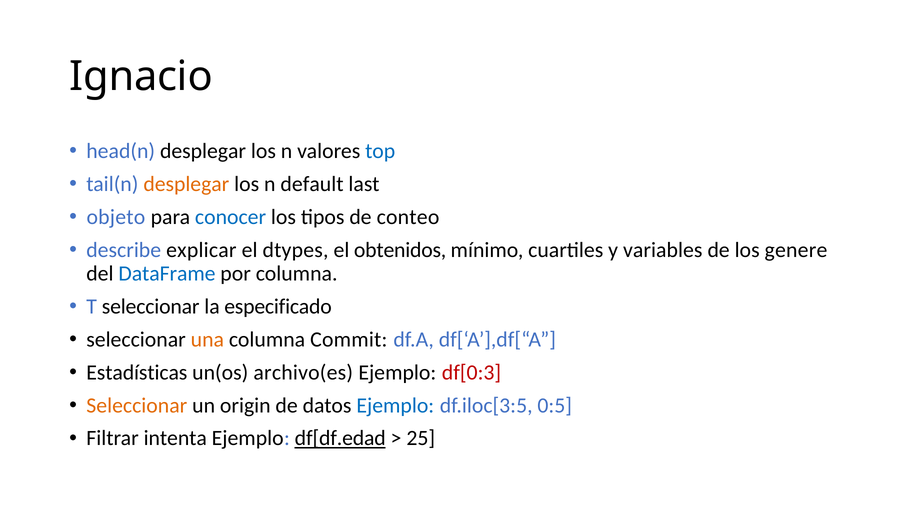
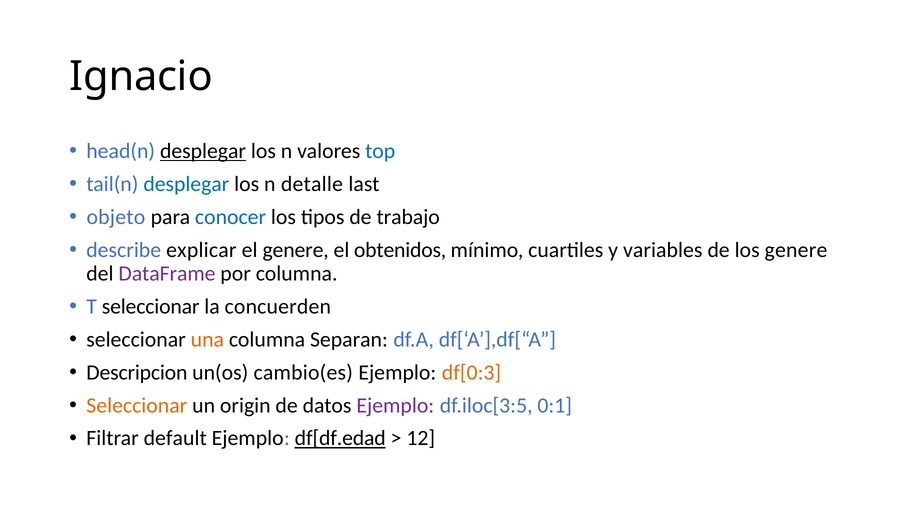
desplegar at (203, 151) underline: none -> present
desplegar at (186, 184) colour: orange -> blue
default: default -> detalle
conteo: conteo -> trabajo
el dtypes: dtypes -> genere
DataFrame colour: blue -> purple
especificado: especificado -> concuerden
Commit: Commit -> Separan
Estadísticas: Estadísticas -> Descripcion
archivo(es: archivo(es -> cambio(es
df[0:3 colour: red -> orange
Ejemplo at (395, 406) colour: blue -> purple
0:5: 0:5 -> 0:1
intenta: intenta -> default
25: 25 -> 12
